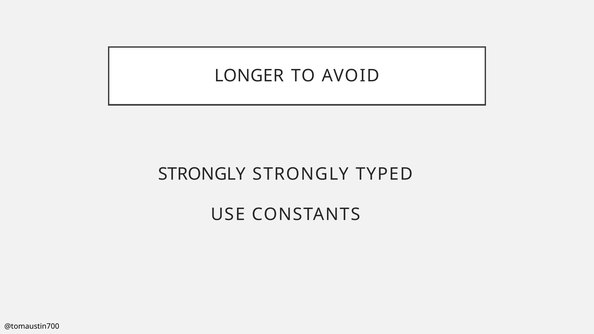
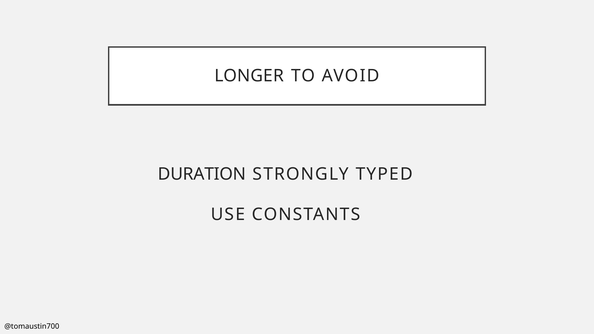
STRONGLY at (202, 174): STRONGLY -> DURATION
